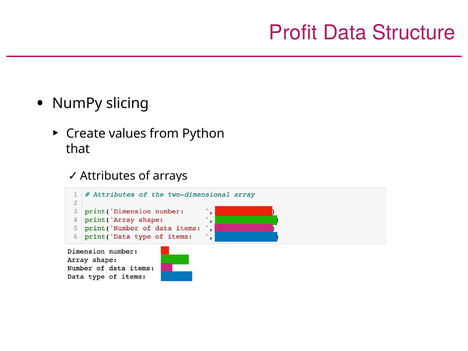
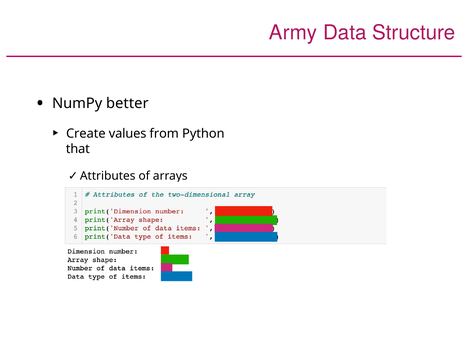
Profit: Profit -> Army
slicing: slicing -> better
